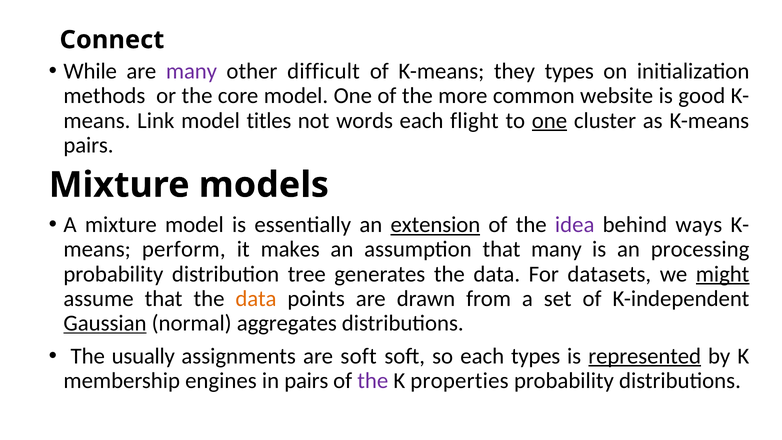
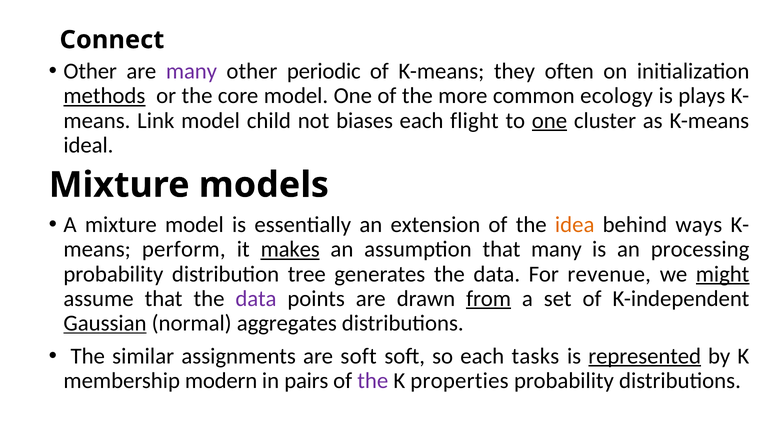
While at (90, 71): While -> Other
difficult: difficult -> periodic
they types: types -> often
methods underline: none -> present
website: website -> ecology
good: good -> plays
titles: titles -> child
words: words -> biases
pairs at (88, 145): pairs -> ideal
extension underline: present -> none
idea colour: purple -> orange
makes underline: none -> present
datasets: datasets -> revenue
data at (256, 299) colour: orange -> purple
from underline: none -> present
usually: usually -> similar
each types: types -> tasks
engines: engines -> modern
